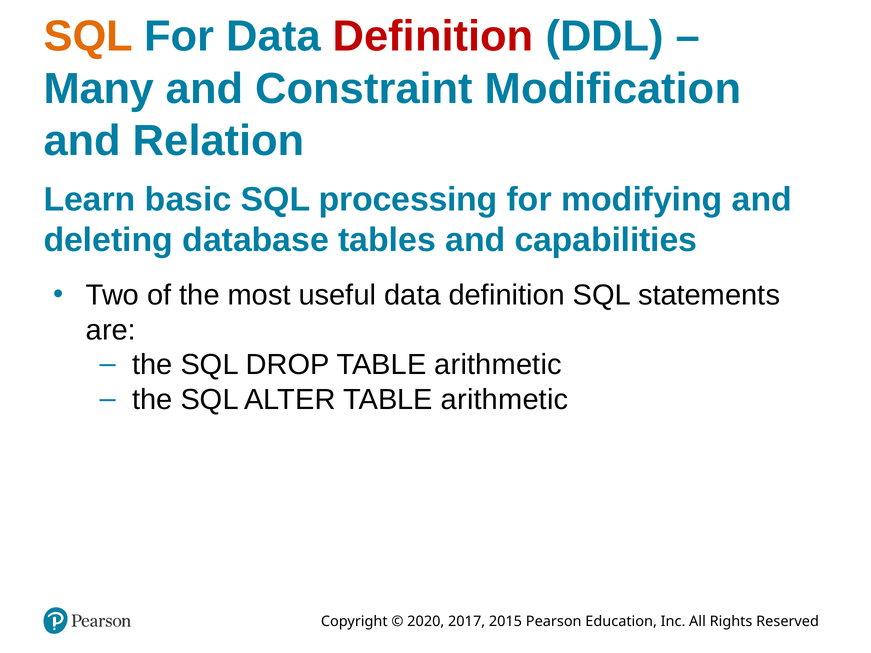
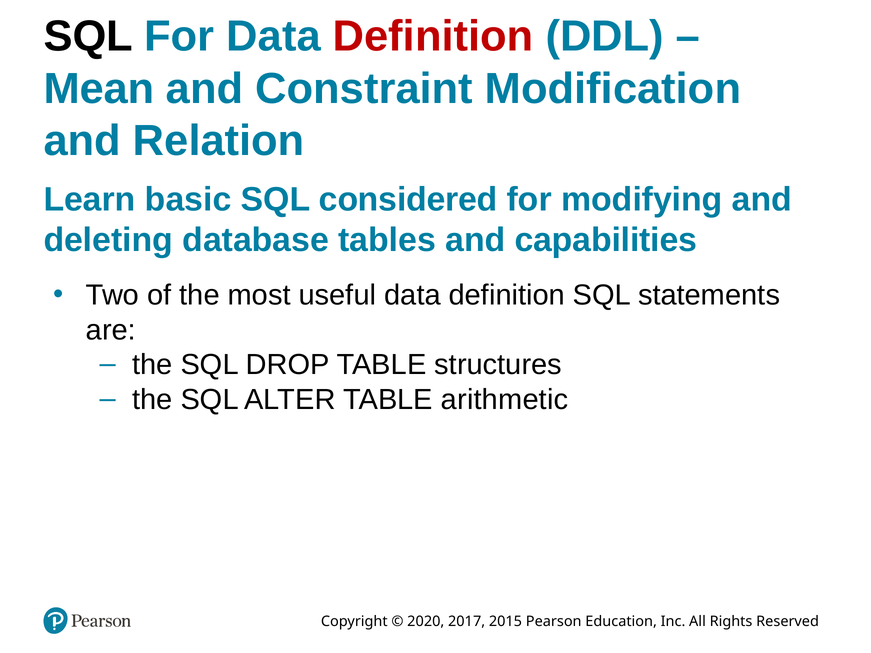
SQL at (88, 36) colour: orange -> black
Many: Many -> Mean
processing: processing -> considered
DROP TABLE arithmetic: arithmetic -> structures
